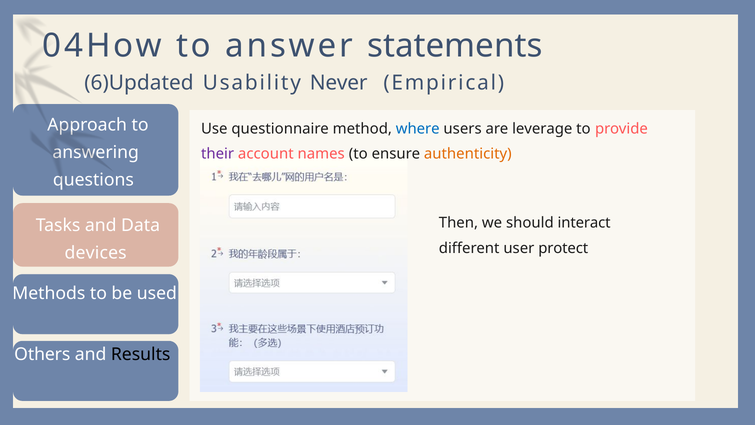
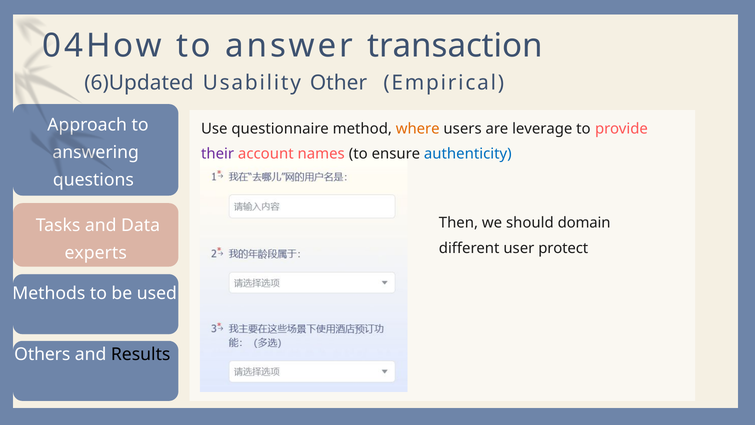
statements: statements -> transaction
Never: Never -> Other
where colour: blue -> orange
authenticity colour: orange -> blue
interact: interact -> domain
devices: devices -> experts
